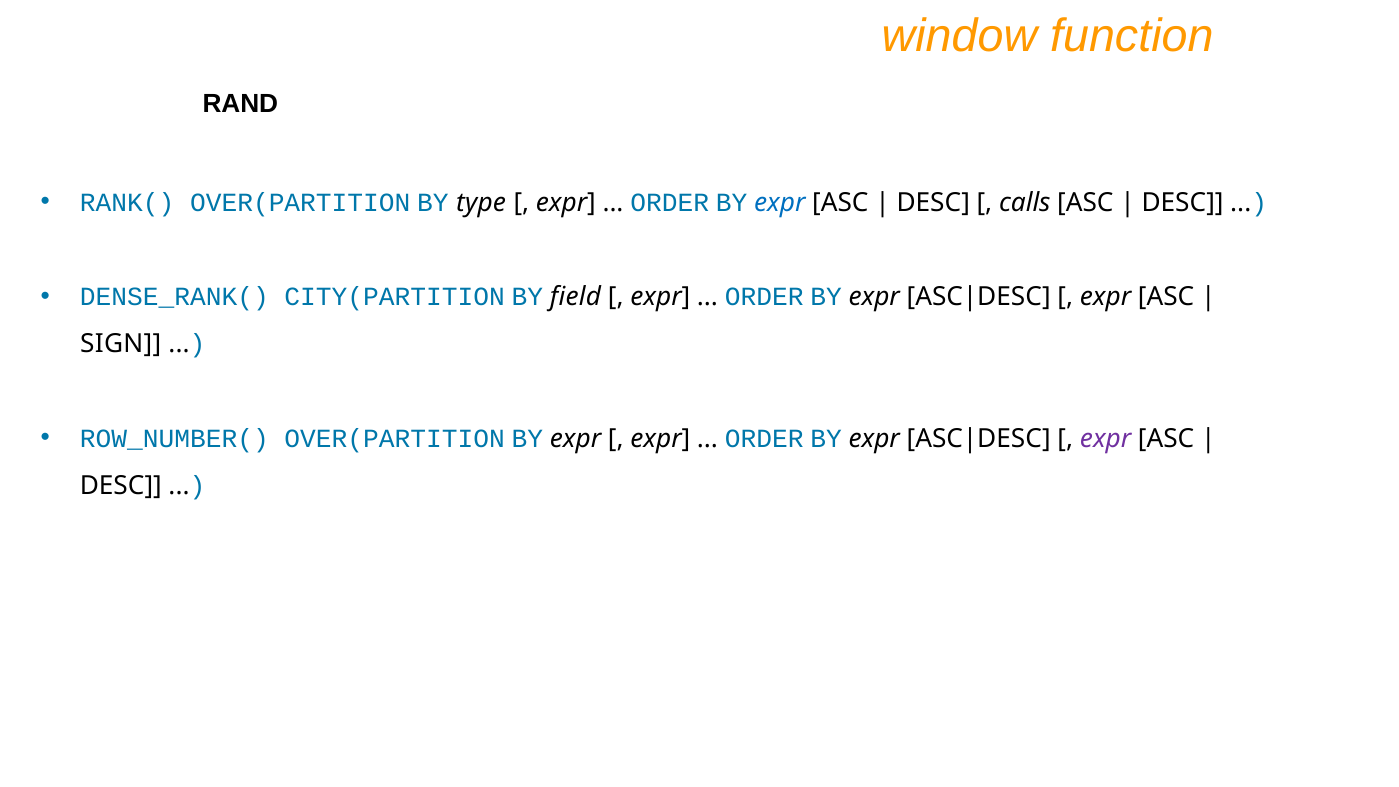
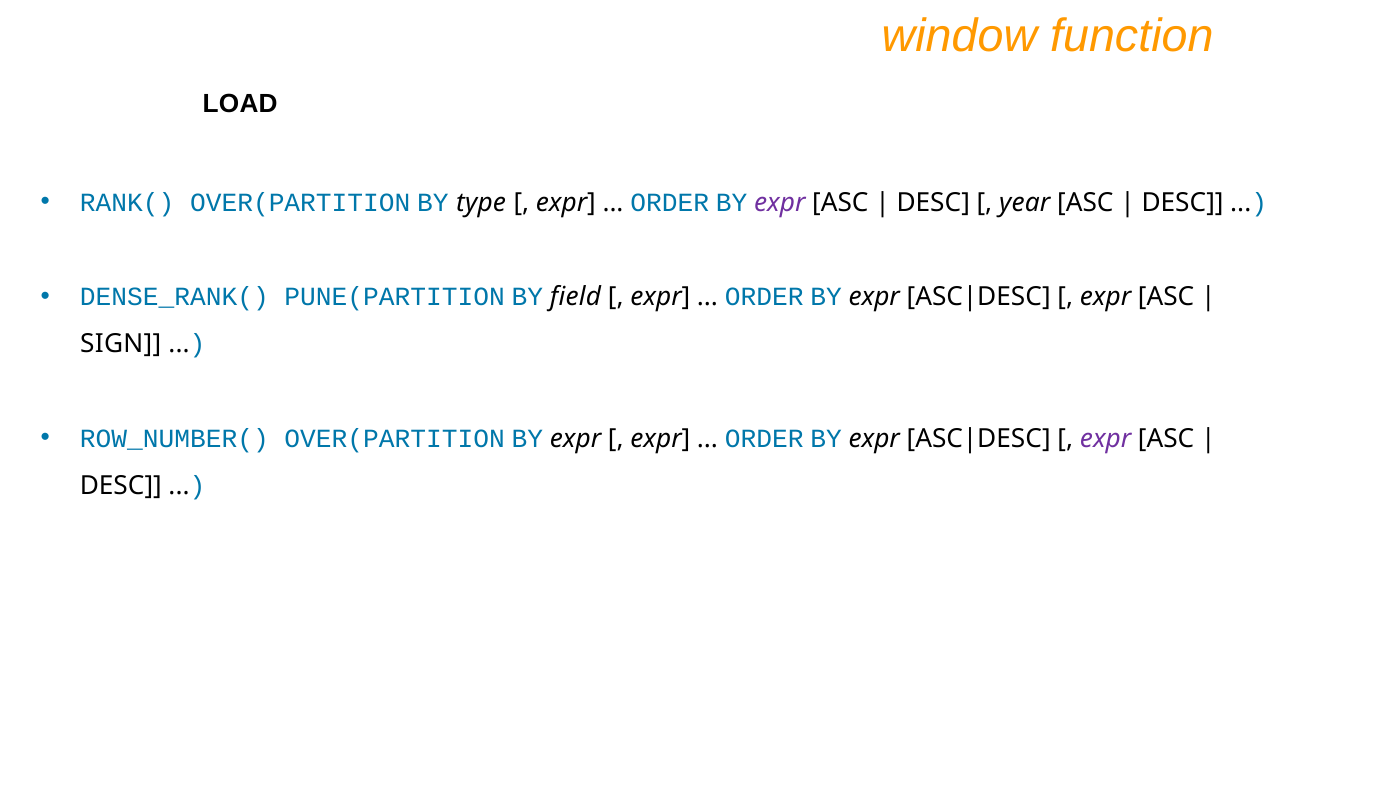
RAND: RAND -> LOAD
expr at (780, 202) colour: blue -> purple
calls: calls -> year
CITY(PARTITION: CITY(PARTITION -> PUNE(PARTITION
